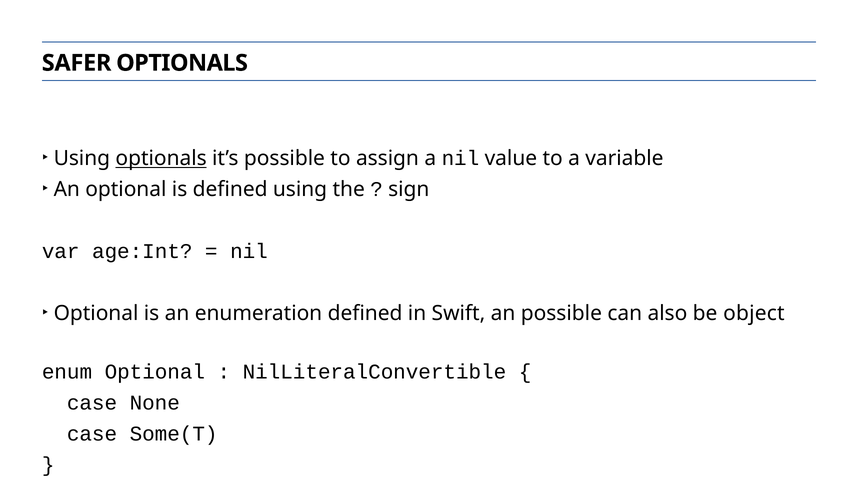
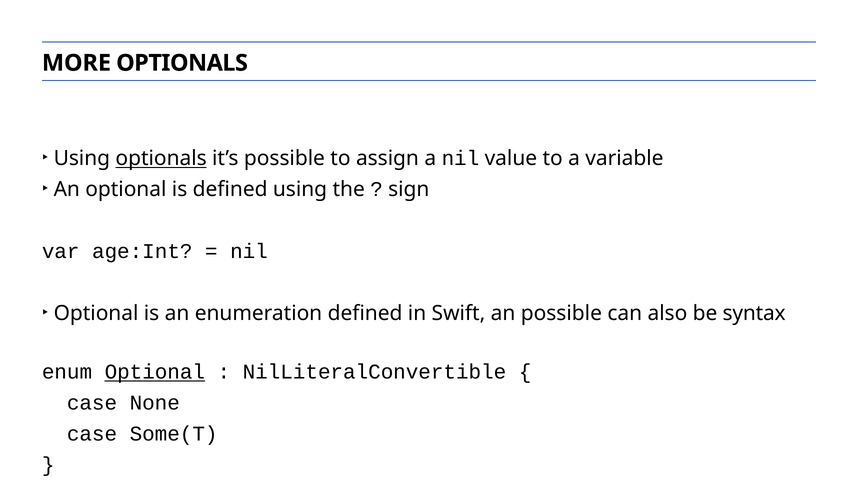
SAFER: SAFER -> MORE
object: object -> syntax
Optional at (155, 372) underline: none -> present
